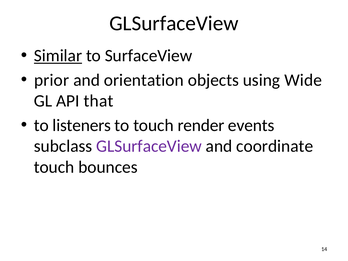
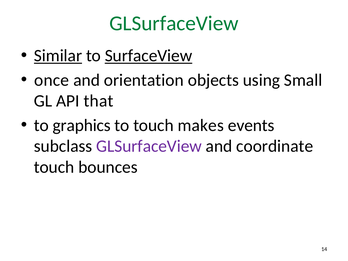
GLSurfaceView at (174, 23) colour: black -> green
SurfaceView underline: none -> present
prior: prior -> once
Wide: Wide -> Small
listeners: listeners -> graphics
render: render -> makes
